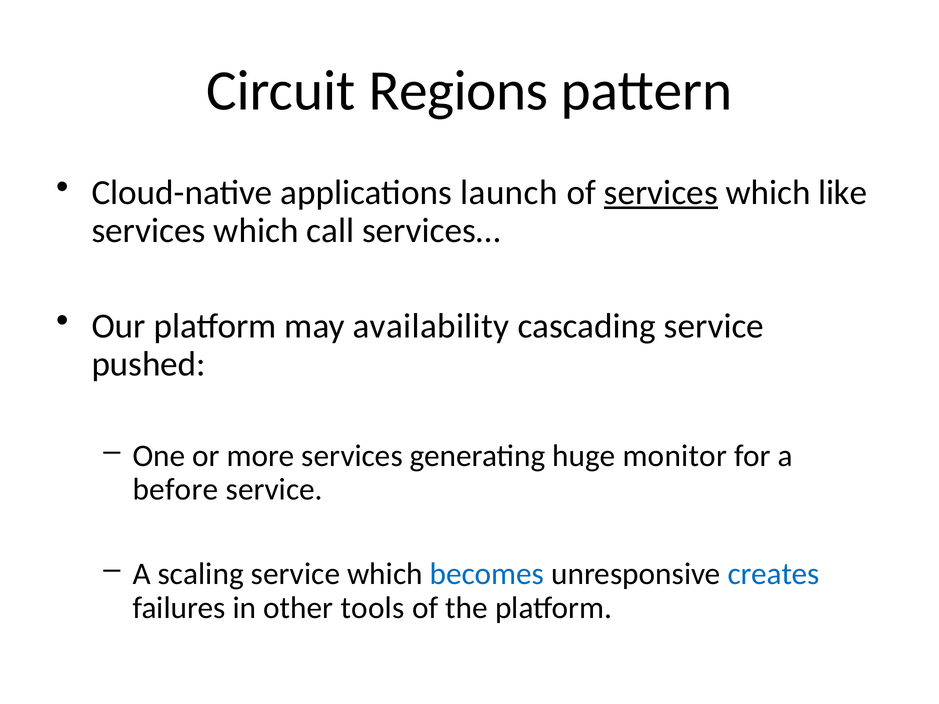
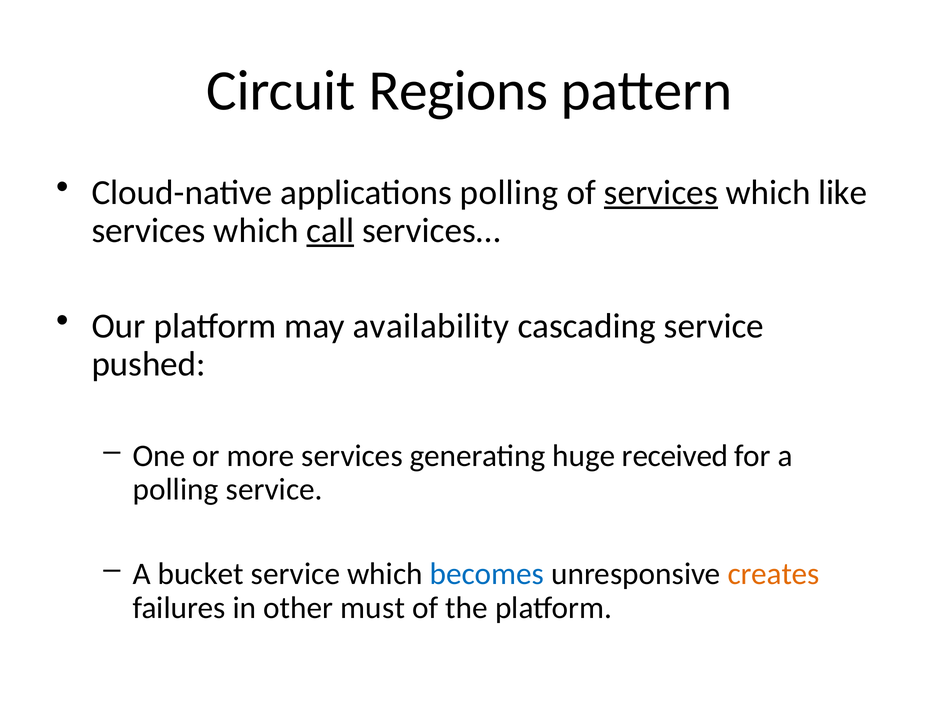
applications launch: launch -> polling
call underline: none -> present
monitor: monitor -> received
before at (176, 490): before -> polling
scaling: scaling -> bucket
creates colour: blue -> orange
tools: tools -> must
